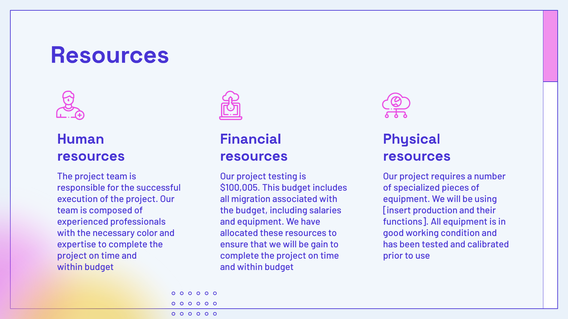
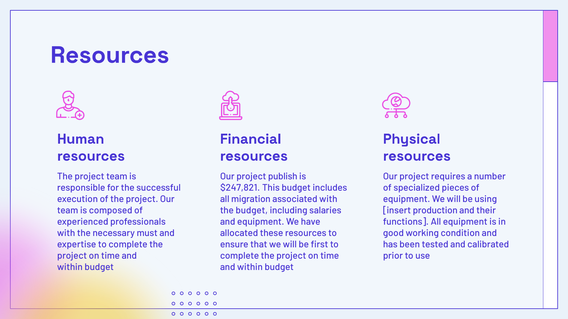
testing: testing -> publish
$100,005: $100,005 -> $247,821
color: color -> must
gain: gain -> first
